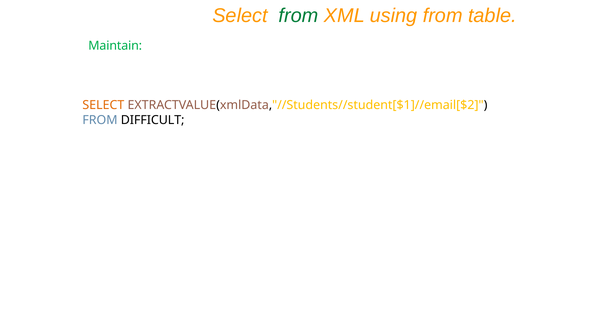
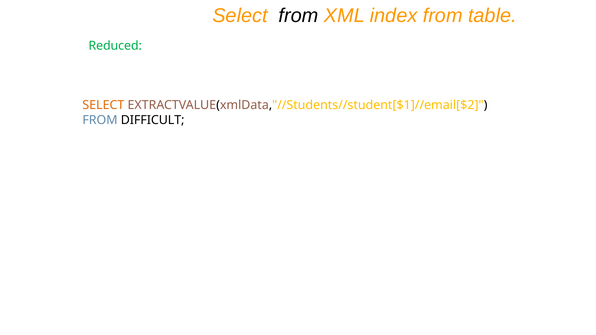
from at (298, 16) colour: green -> black
using: using -> index
Maintain: Maintain -> Reduced
